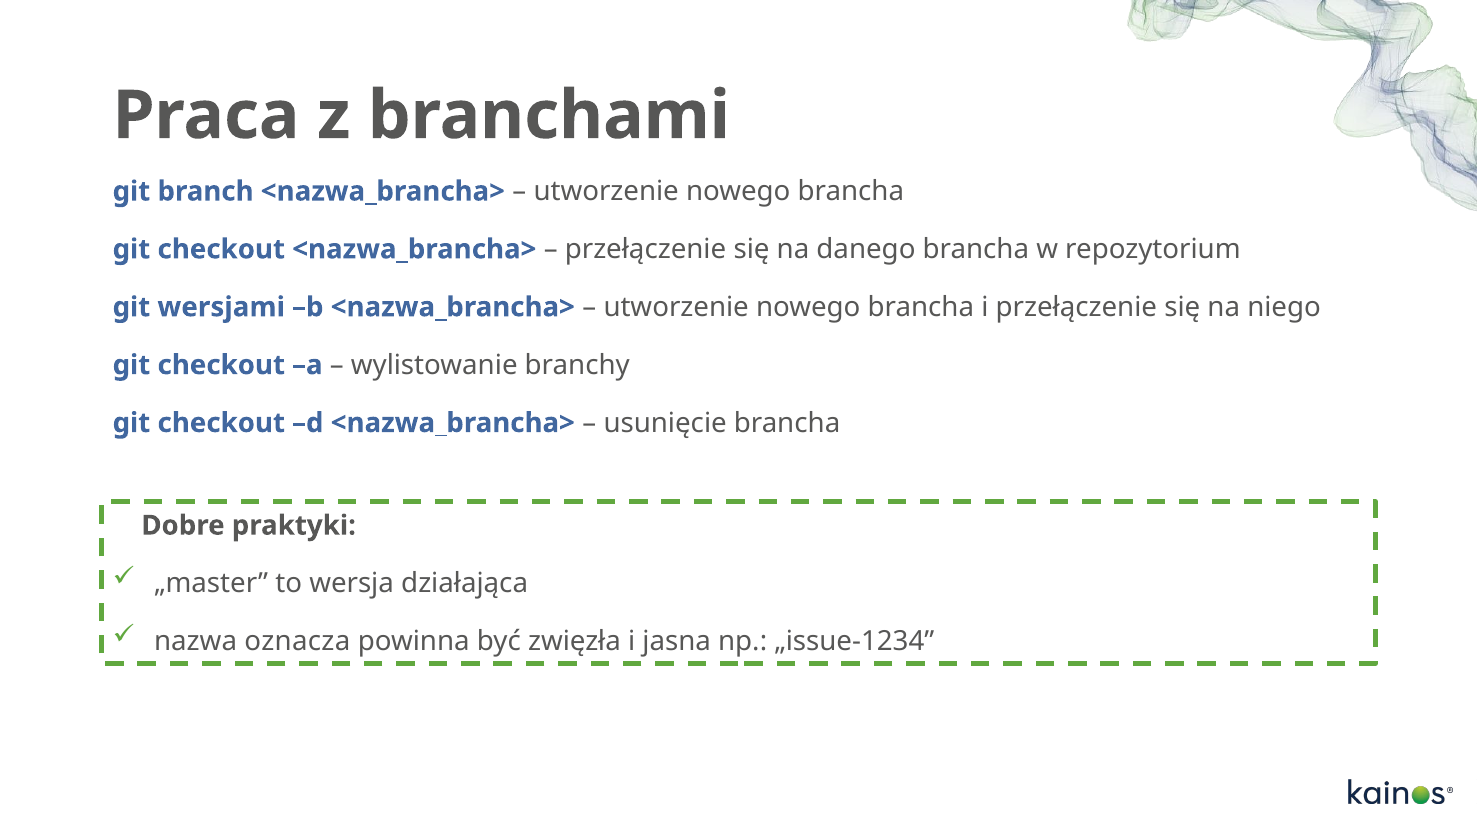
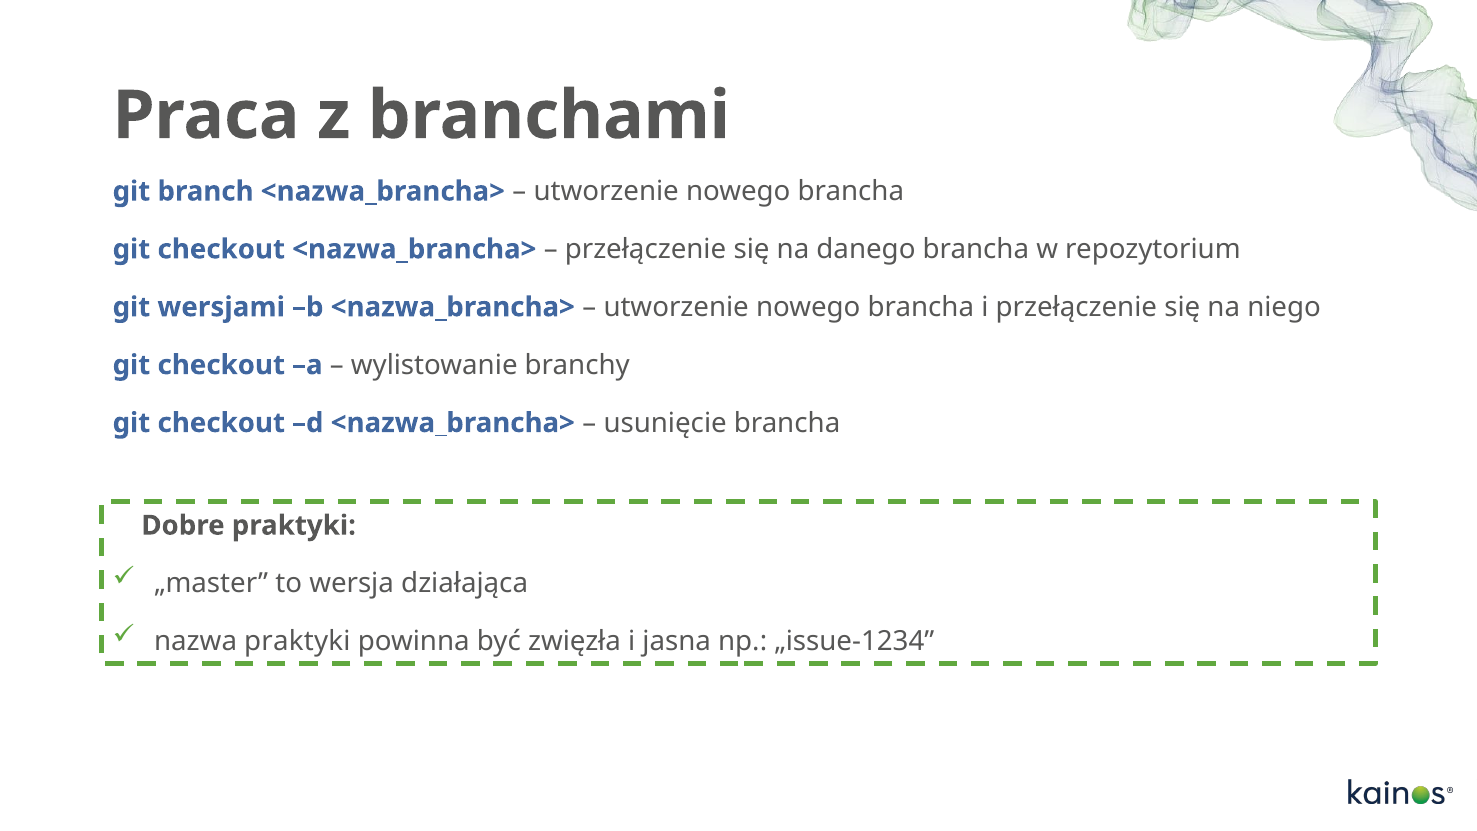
nazwa oznacza: oznacza -> praktyki
